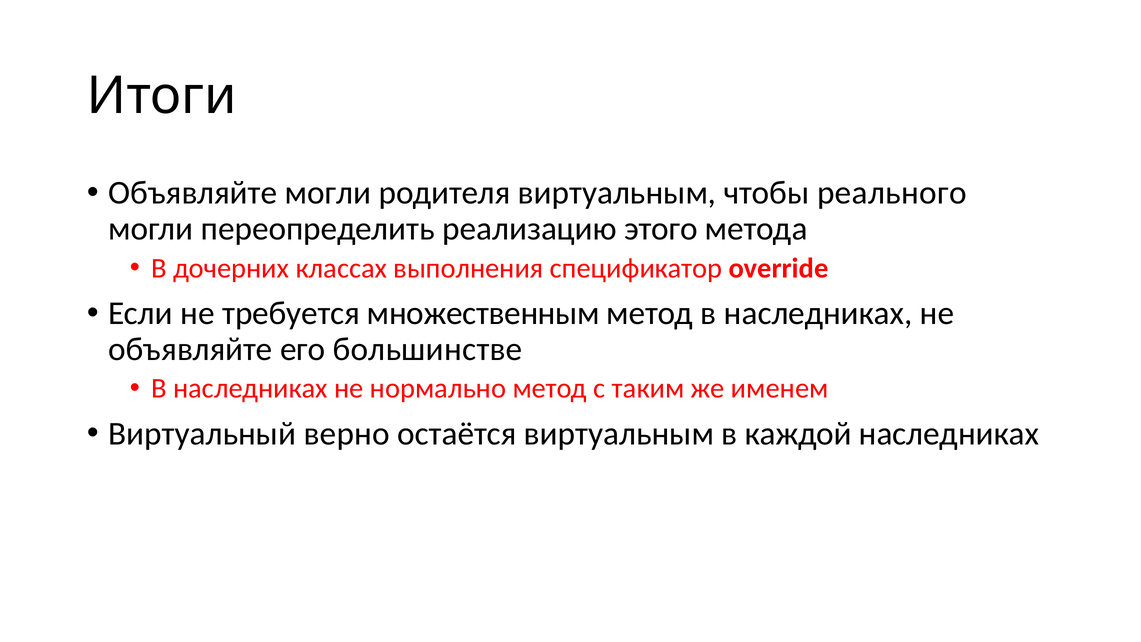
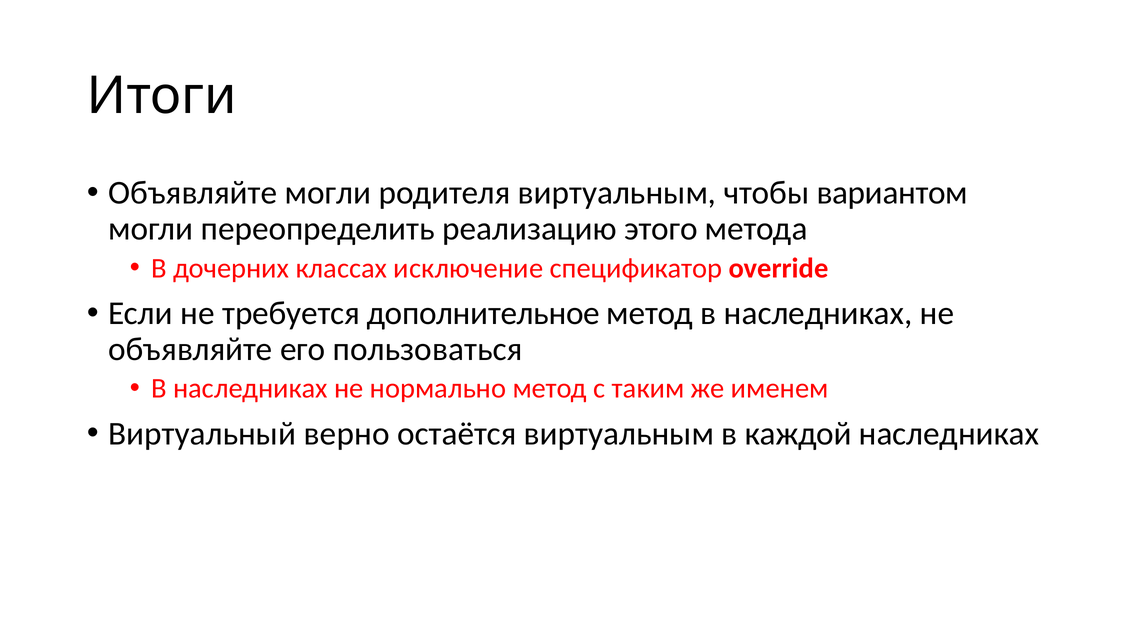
реального: реального -> вариантом
выполнения: выполнения -> исключение
множественным: множественным -> дополнительное
большинстве: большинстве -> пользоваться
